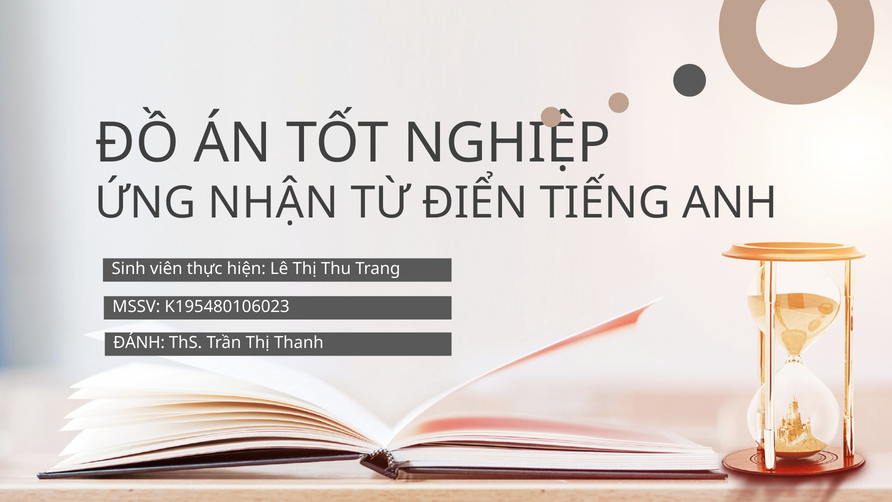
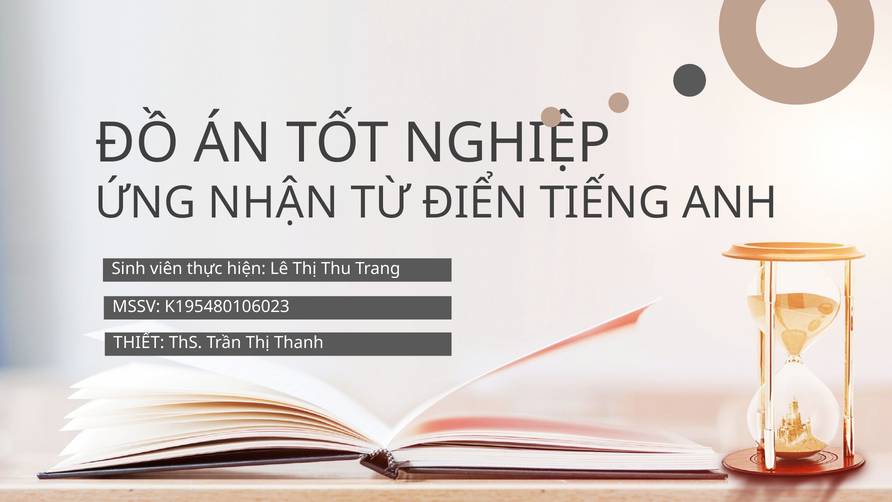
ĐÁNH: ĐÁNH -> THIẾT
